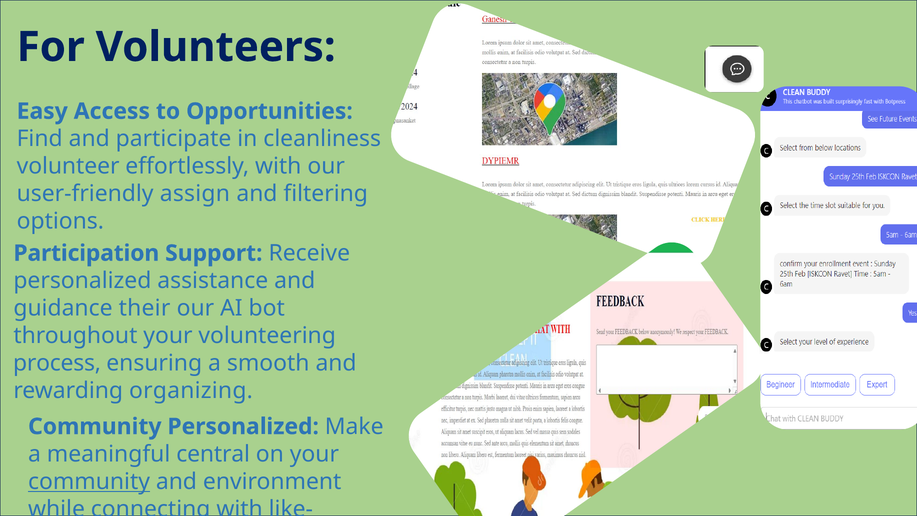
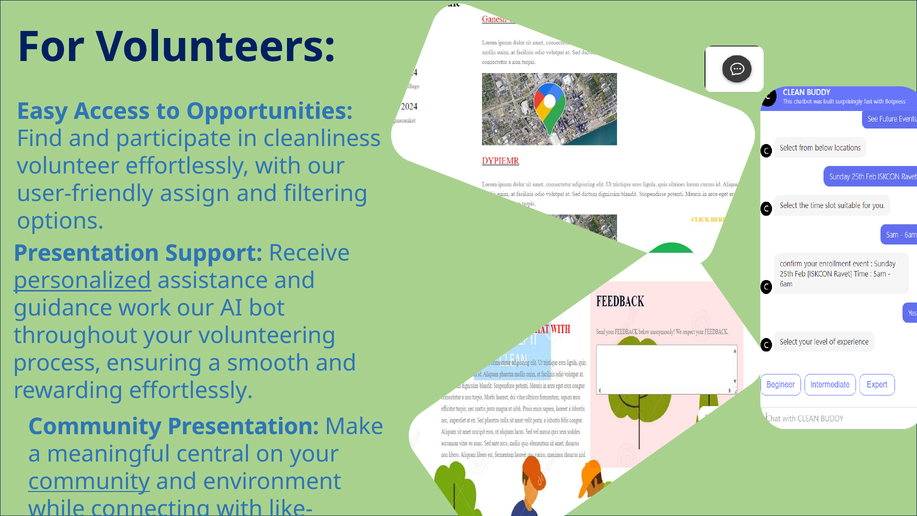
Participation at (86, 253): Participation -> Presentation
personalized at (82, 281) underline: none -> present
their: their -> work
rewarding organizing: organizing -> effortlessly
Community Personalized: Personalized -> Presentation
